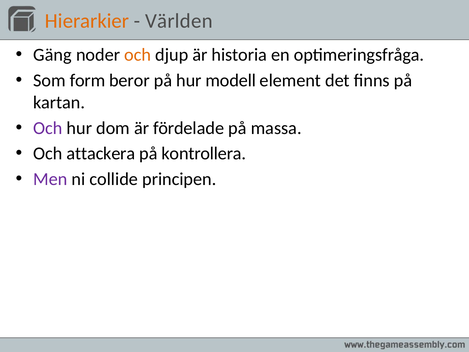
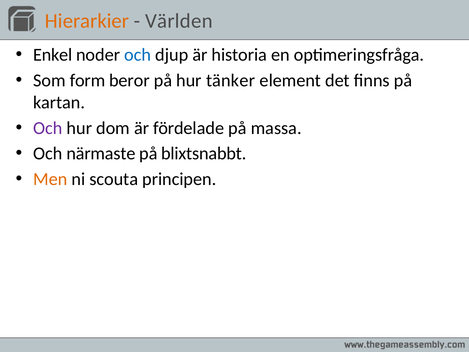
Gäng: Gäng -> Enkel
och at (138, 55) colour: orange -> blue
modell: modell -> tänker
attackera: attackera -> närmaste
kontrollera: kontrollera -> blixtsnabbt
Men colour: purple -> orange
collide: collide -> scouta
